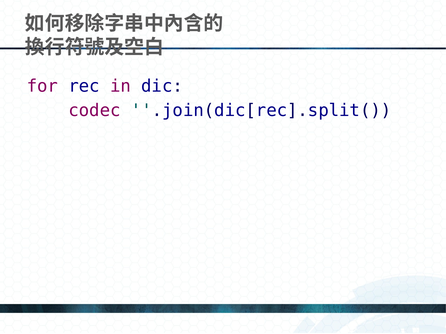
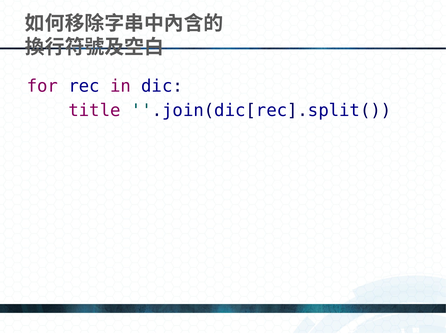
codec: codec -> title
